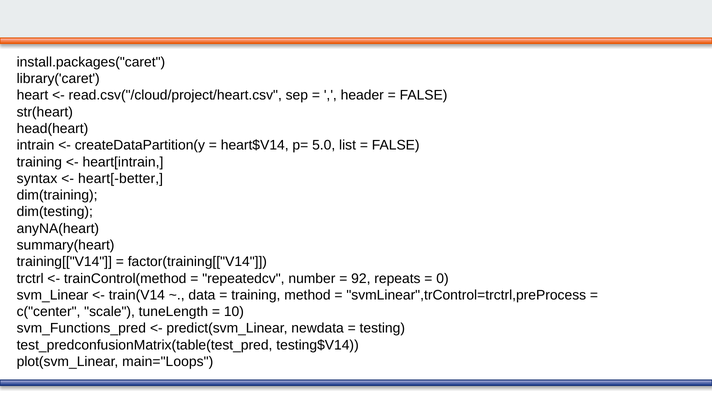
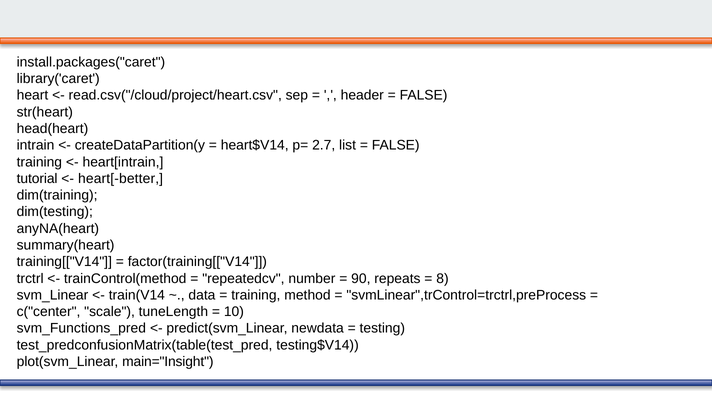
5.0: 5.0 -> 2.7
syntax: syntax -> tutorial
92: 92 -> 90
0: 0 -> 8
main="Loops: main="Loops -> main="Insight
